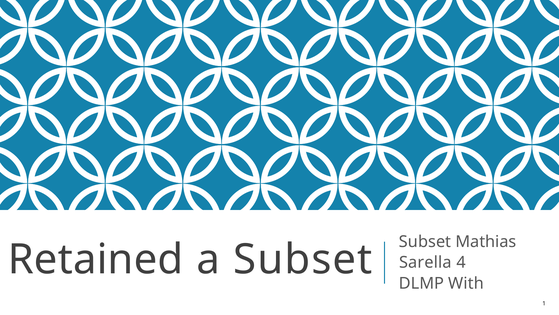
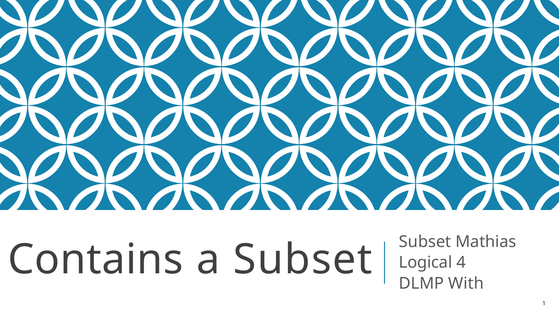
Retained: Retained -> Contains
Sarella: Sarella -> Logical
